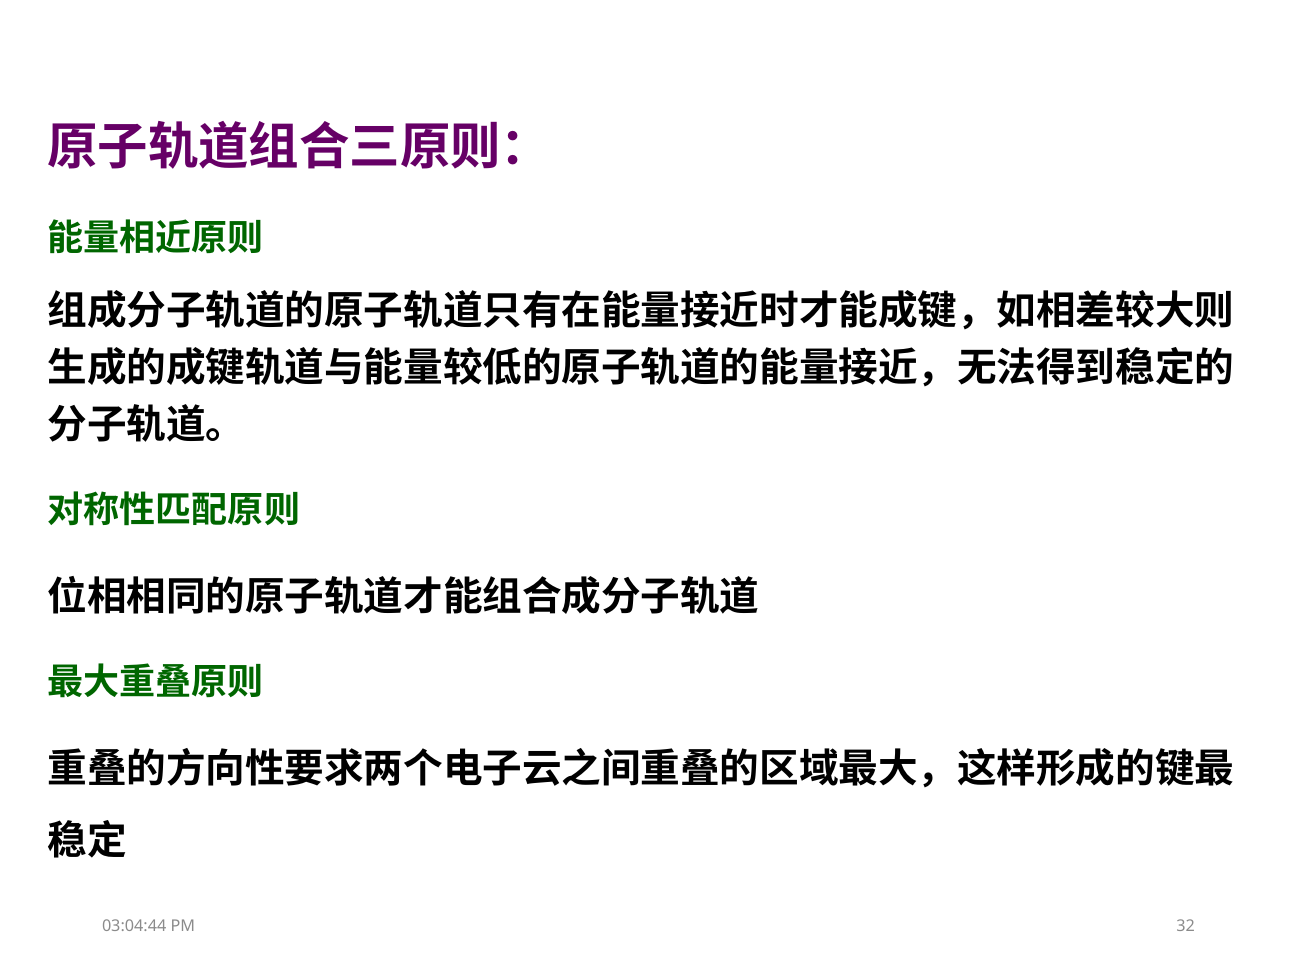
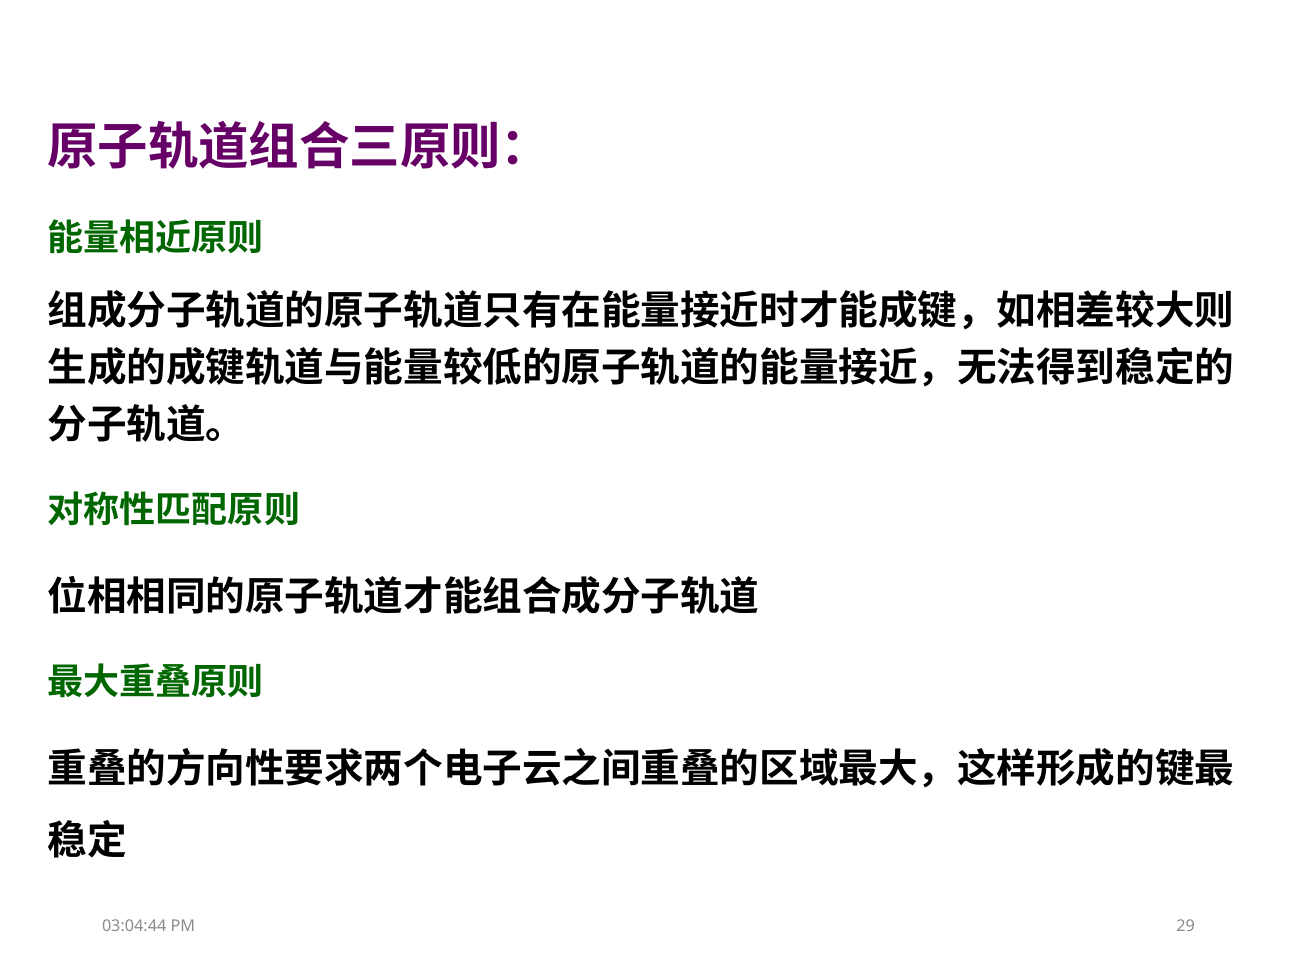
32: 32 -> 29
